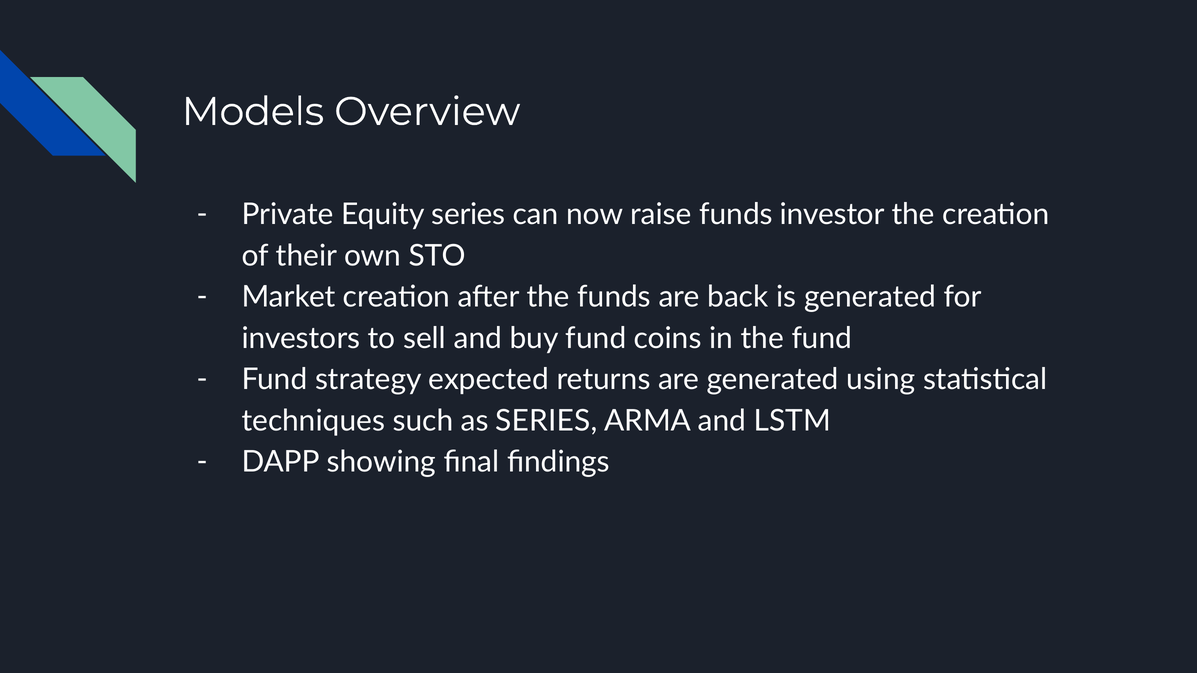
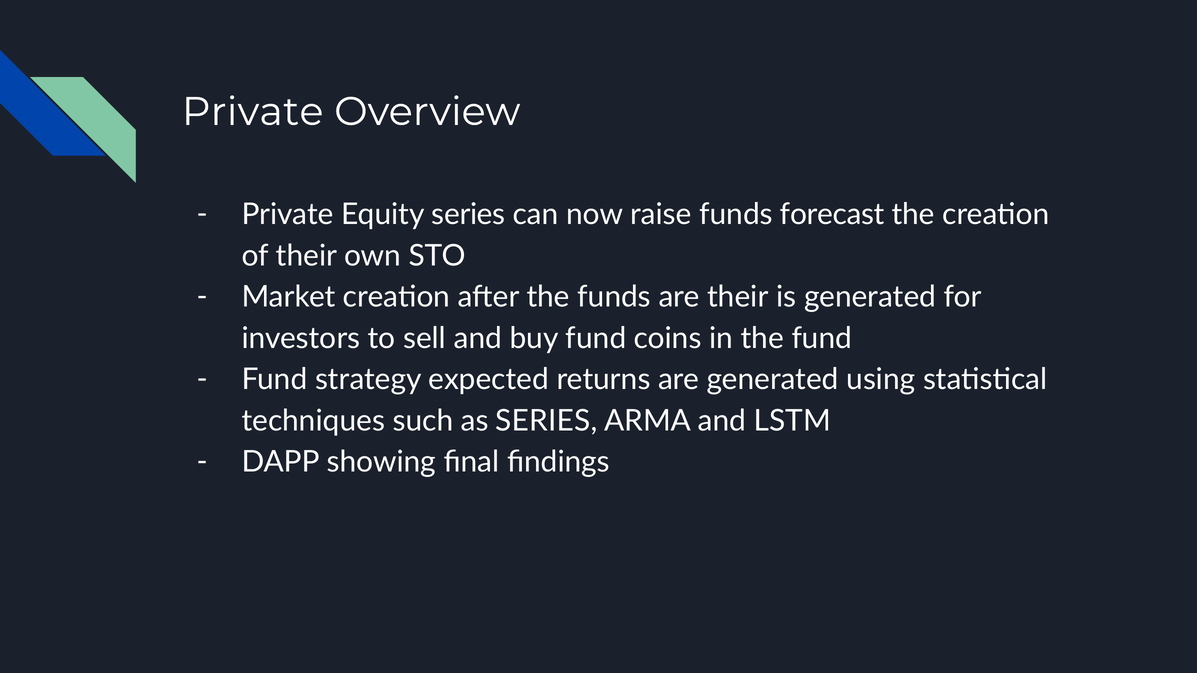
Models at (253, 112): Models -> Private
investor: investor -> forecast
are back: back -> their
